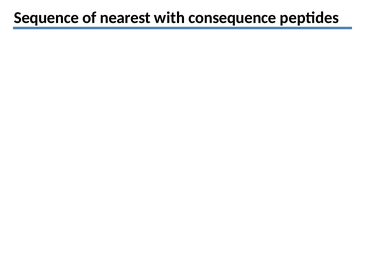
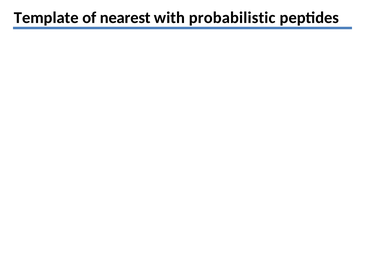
Sequence: Sequence -> Template
consequence: consequence -> probabilistic
